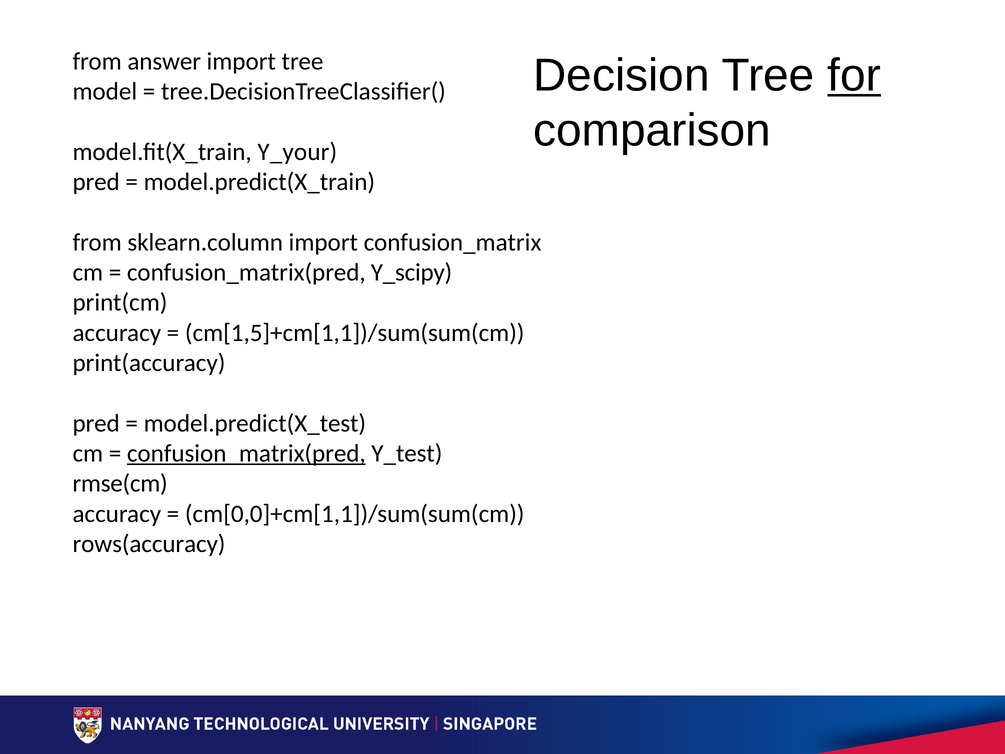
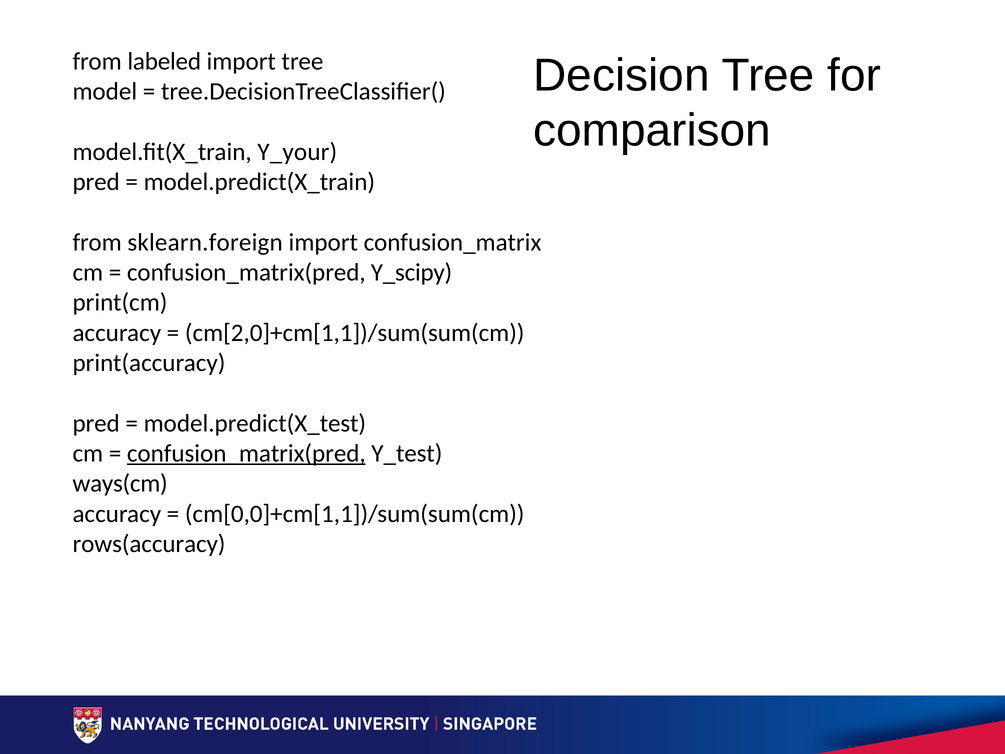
answer: answer -> labeled
for underline: present -> none
sklearn.column: sklearn.column -> sklearn.foreign
cm[1,5]+cm[1,1])/sum(sum(cm: cm[1,5]+cm[1,1])/sum(sum(cm -> cm[2,0]+cm[1,1])/sum(sum(cm
rmse(cm: rmse(cm -> ways(cm
